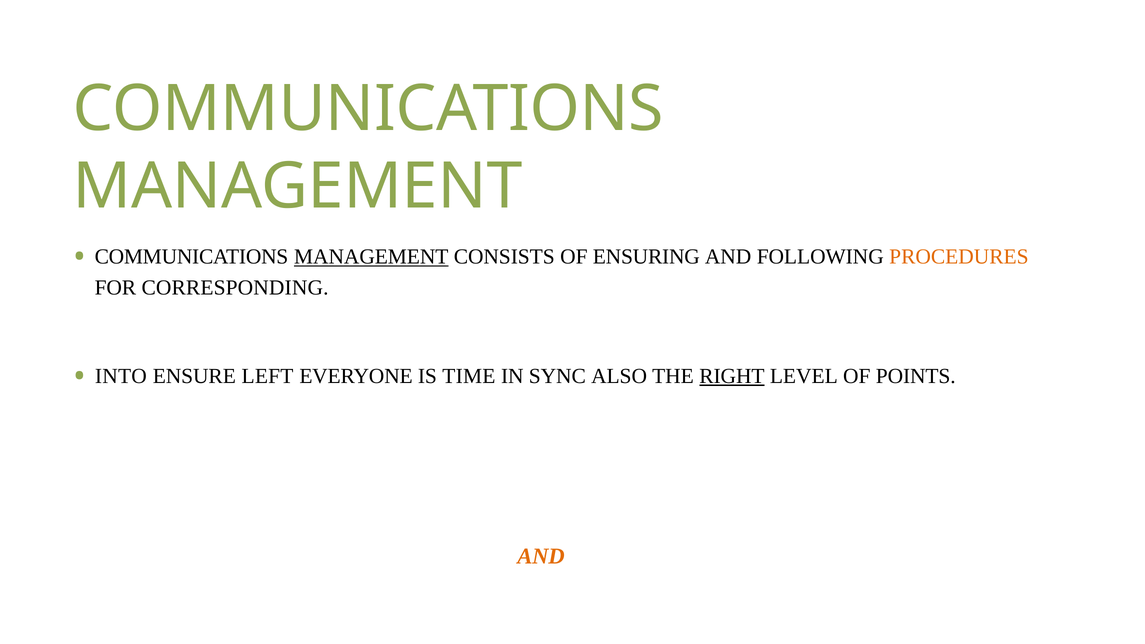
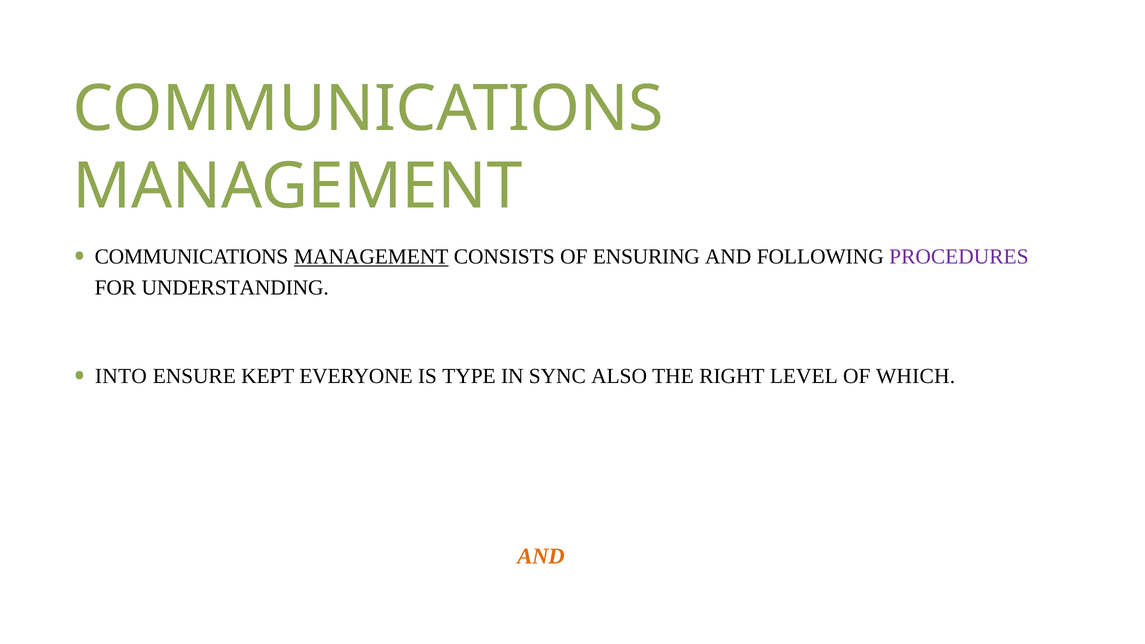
PROCEDURES colour: orange -> purple
CORRESPONDING: CORRESPONDING -> UNDERSTANDING
LEFT: LEFT -> KEPT
TIME: TIME -> TYPE
RIGHT underline: present -> none
POINTS: POINTS -> WHICH
